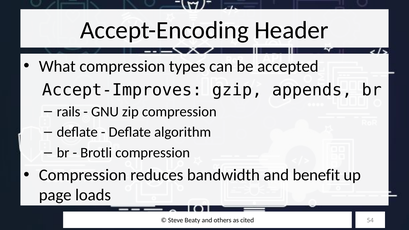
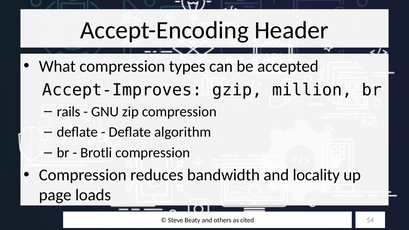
appends: appends -> million
benefit: benefit -> locality
